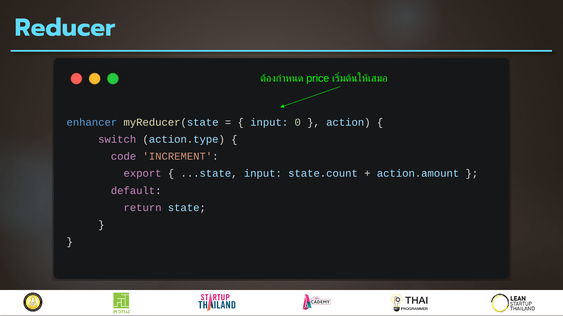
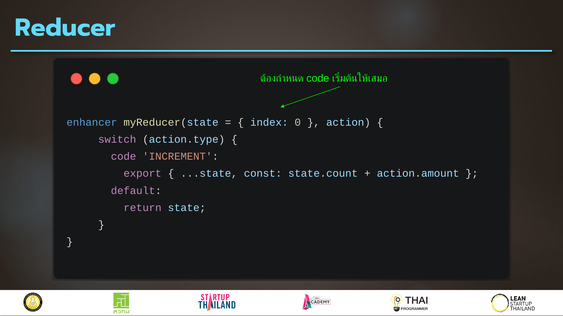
price at (318, 79): price -> code
input at (269, 123): input -> index
...state input: input -> const
